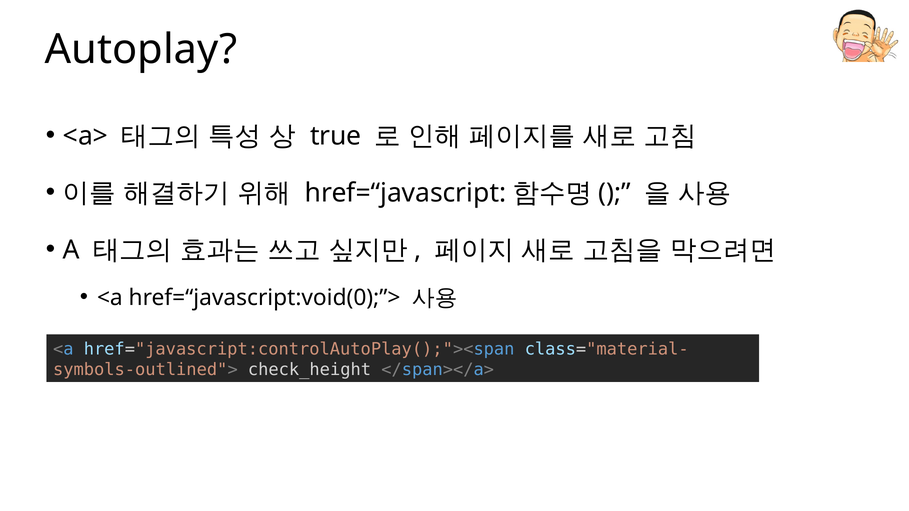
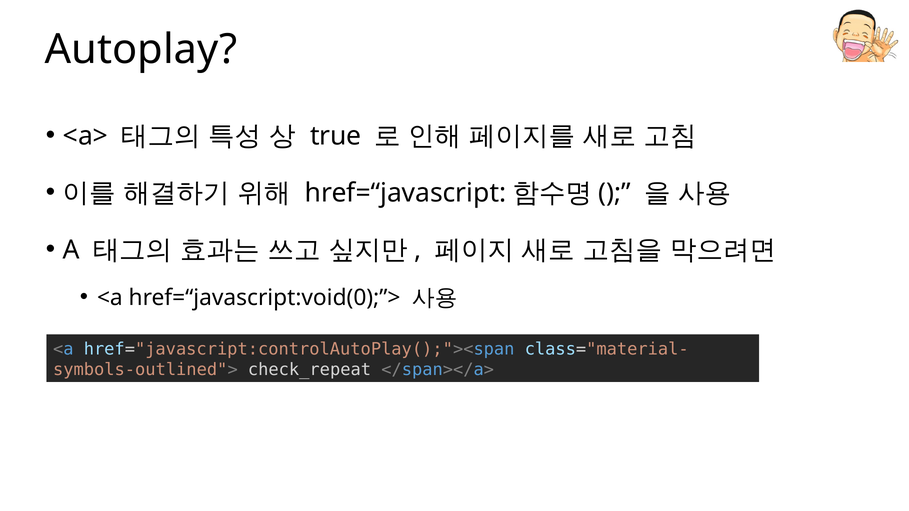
check_height: check_height -> check_repeat
